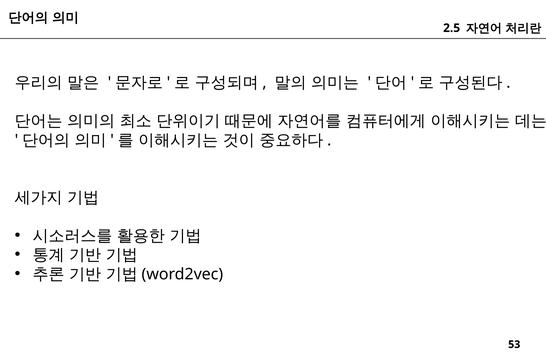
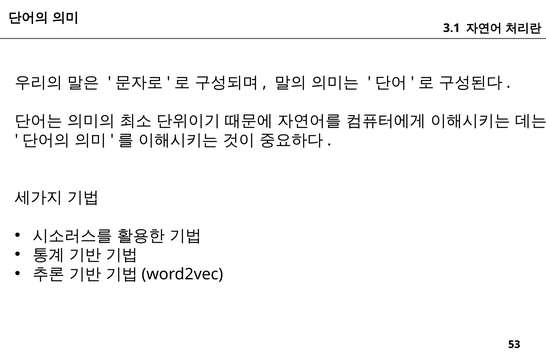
2.5: 2.5 -> 3.1
